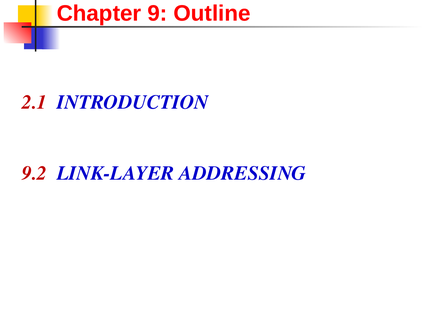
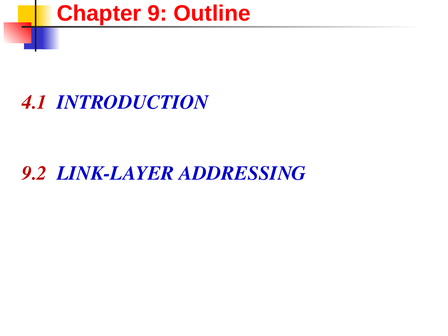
2.1: 2.1 -> 4.1
